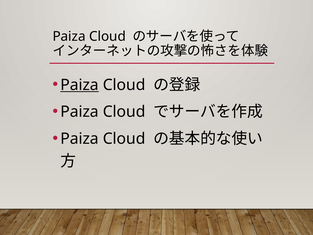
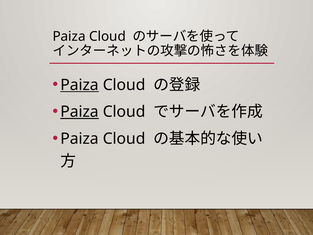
Paiza at (80, 112) underline: none -> present
